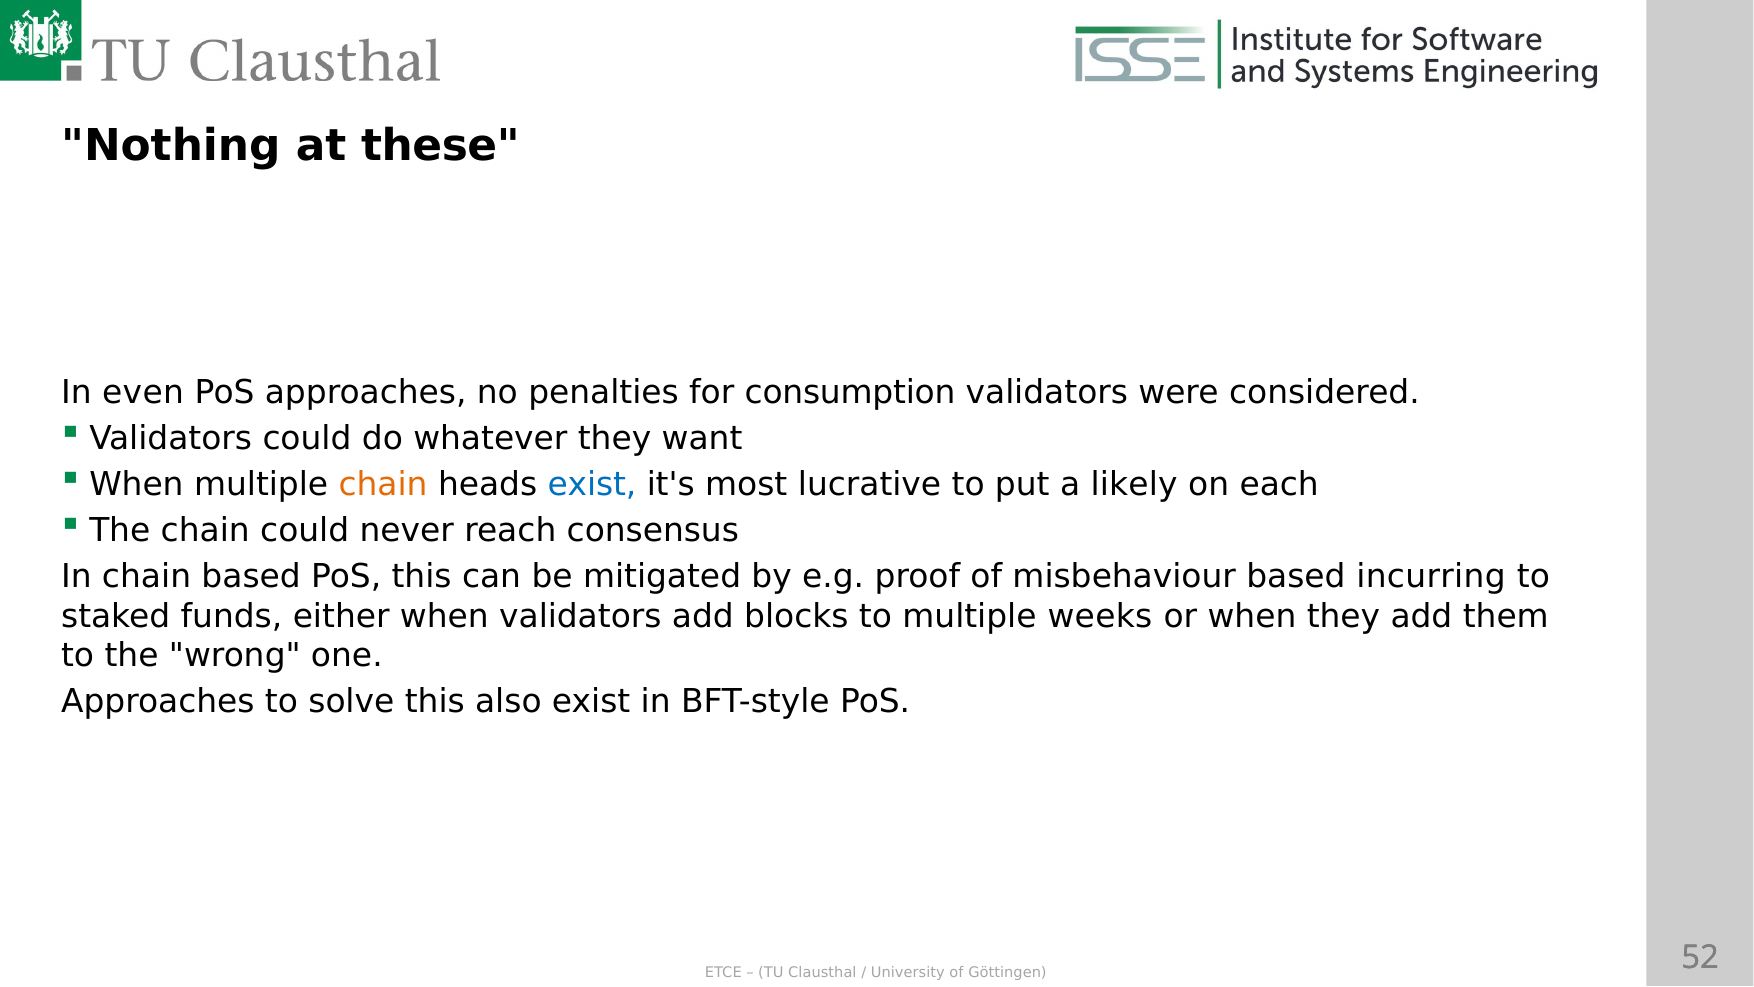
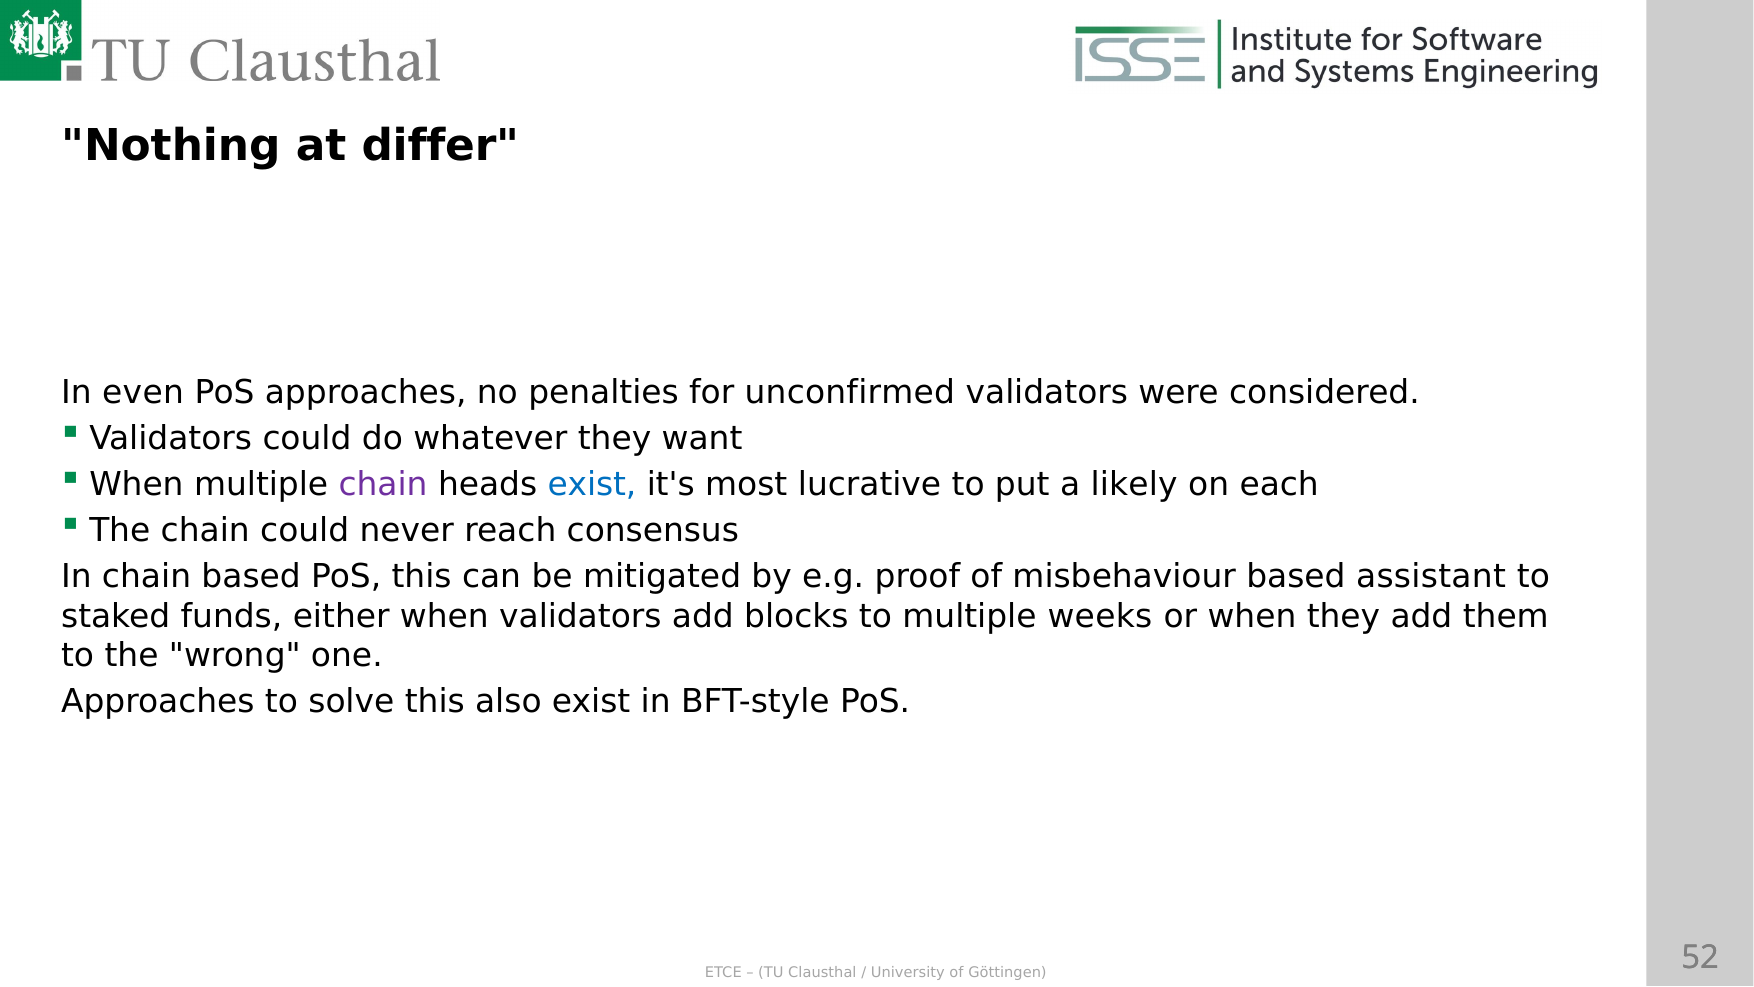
these: these -> differ
consumption: consumption -> unconfirmed
chain at (383, 484) colour: orange -> purple
incurring: incurring -> assistant
